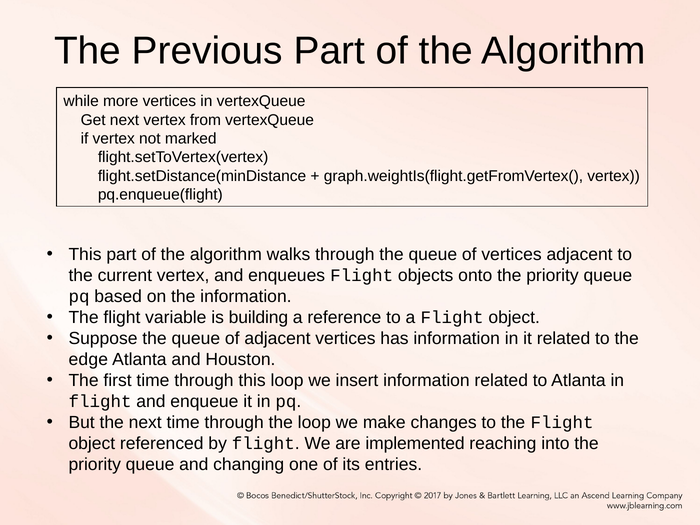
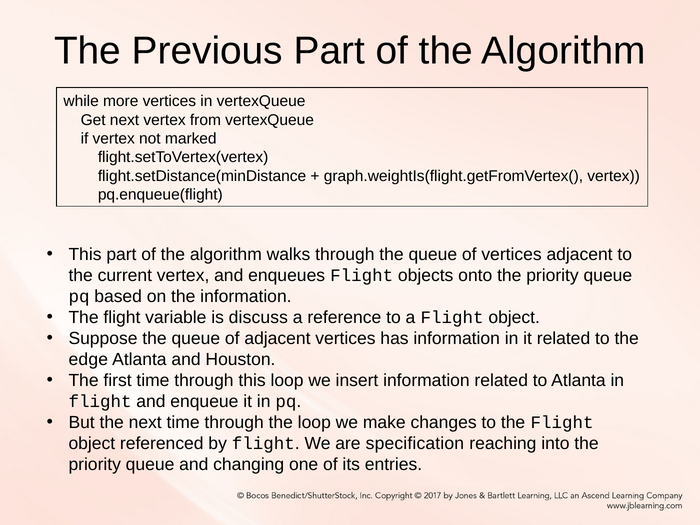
building: building -> discuss
implemented: implemented -> specification
